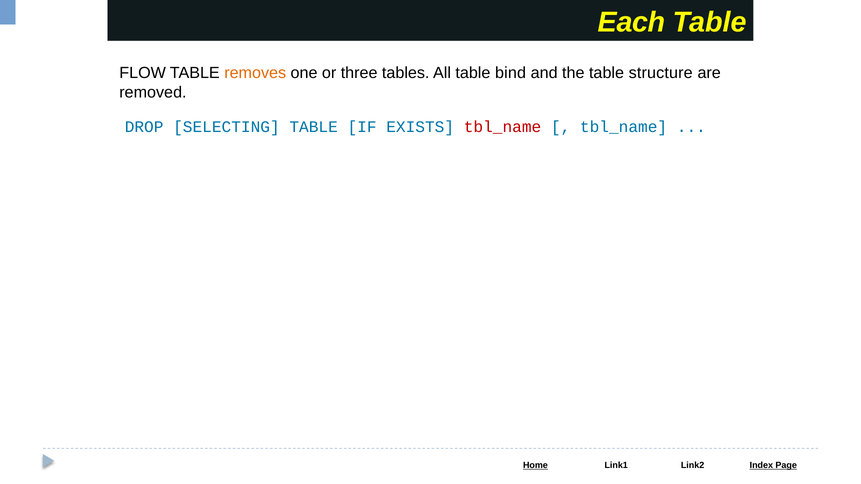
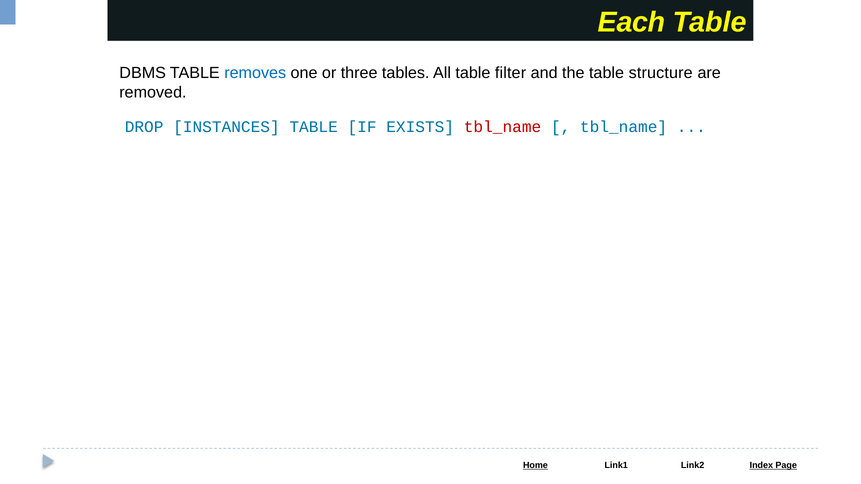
FLOW: FLOW -> DBMS
removes colour: orange -> blue
bind: bind -> filter
SELECTING: SELECTING -> INSTANCES
